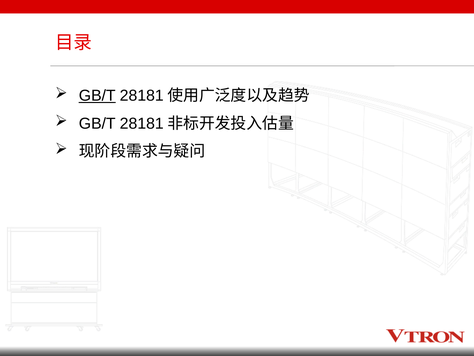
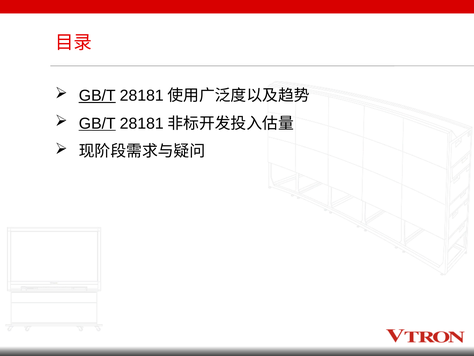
GB/T at (97, 123) underline: none -> present
